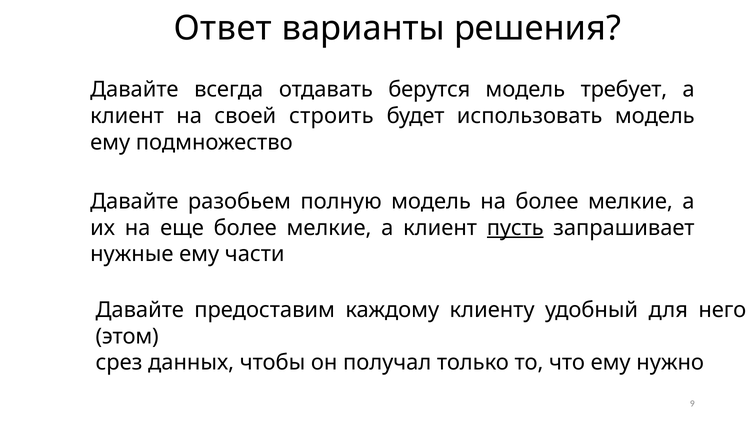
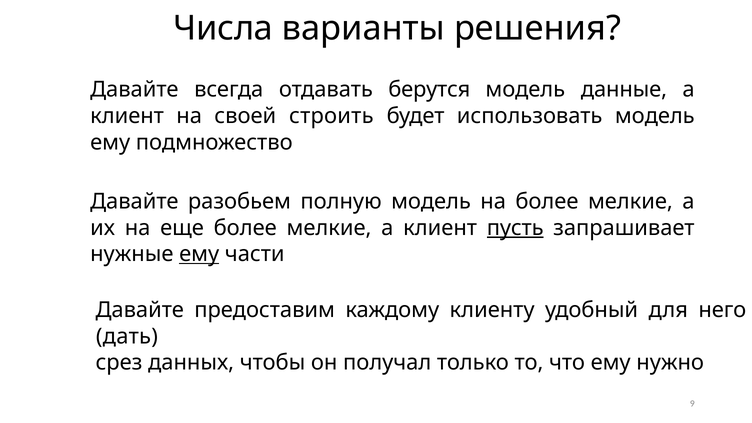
Ответ: Ответ -> Числа
требует: требует -> данные
ему at (199, 254) underline: none -> present
этом: этом -> дать
